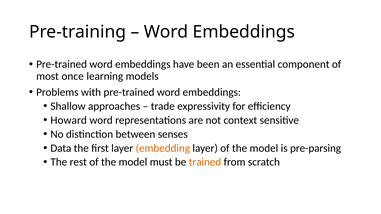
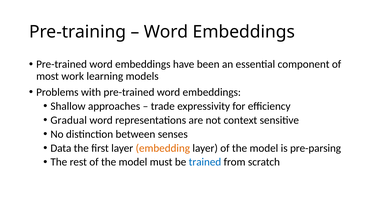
once: once -> work
Howard: Howard -> Gradual
trained colour: orange -> blue
